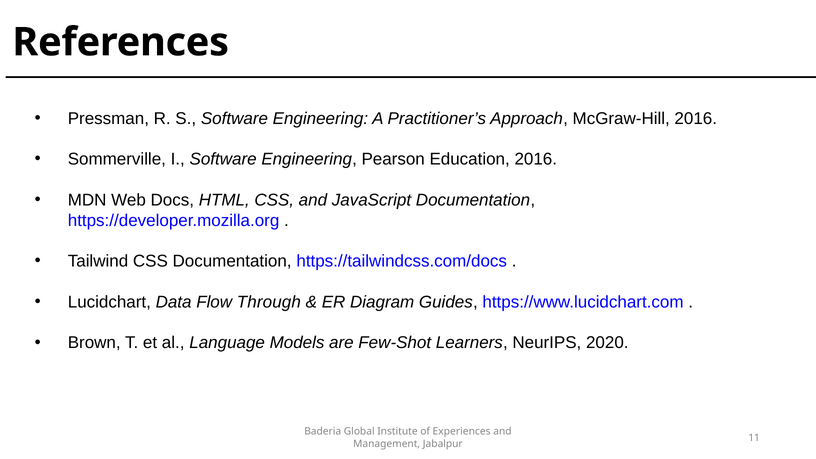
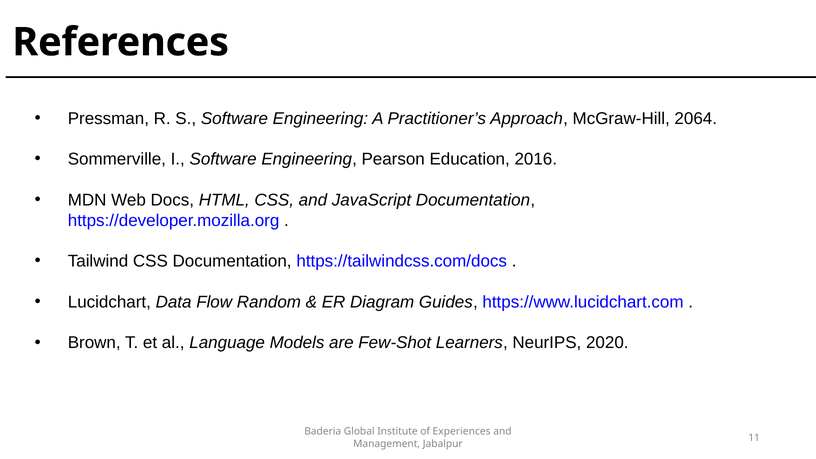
McGraw-Hill 2016: 2016 -> 2064
Through: Through -> Random
